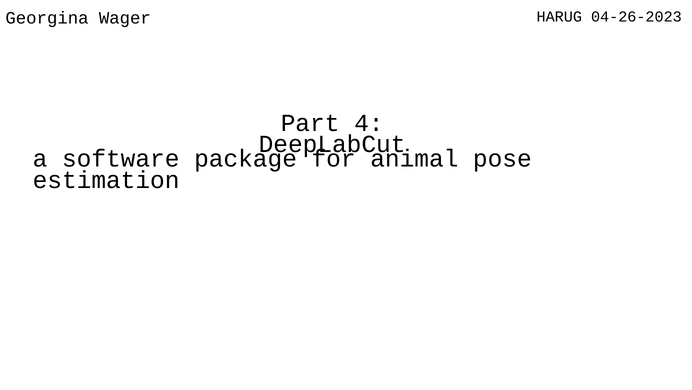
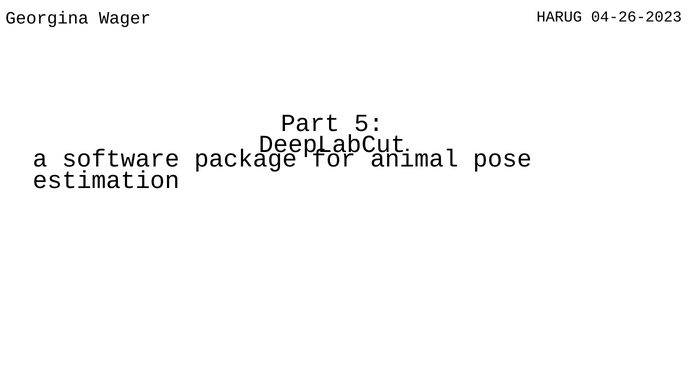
4: 4 -> 5
